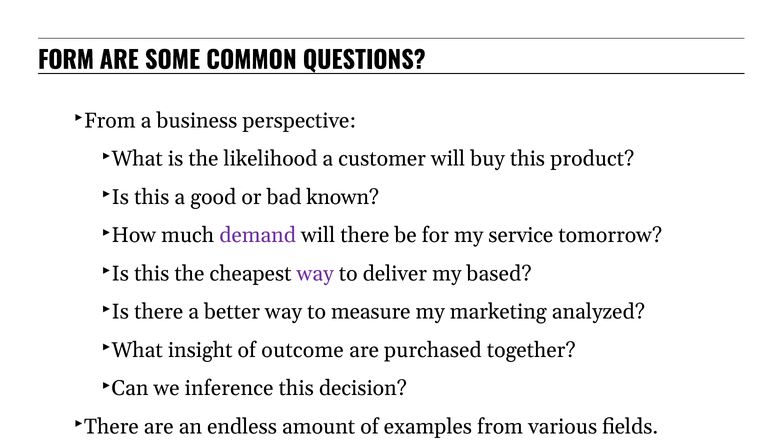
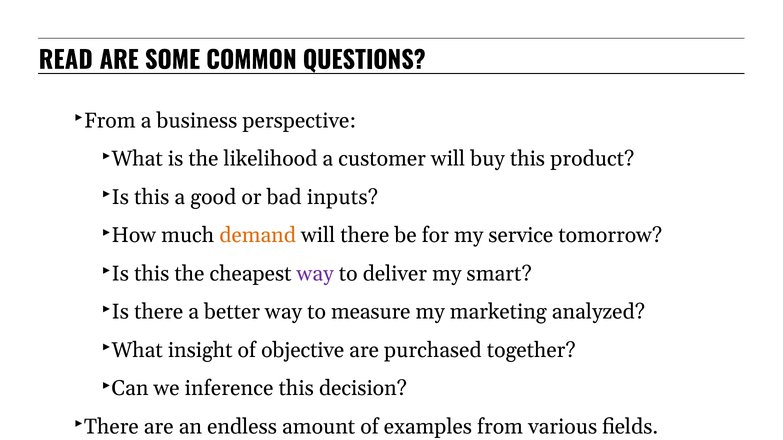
FORM: FORM -> READ
known: known -> inputs
demand colour: purple -> orange
based: based -> smart
outcome: outcome -> objective
